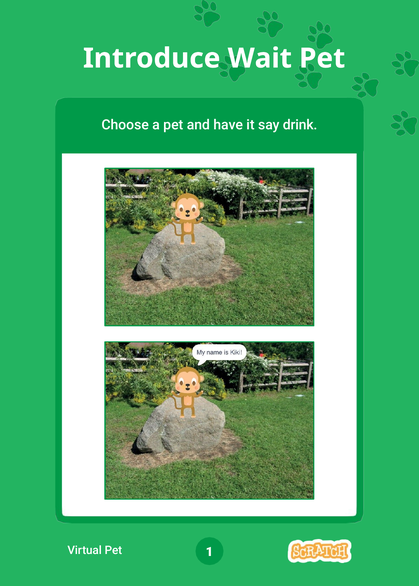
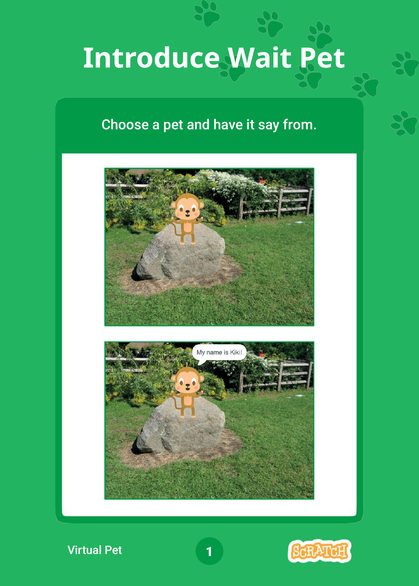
drink: drink -> from
